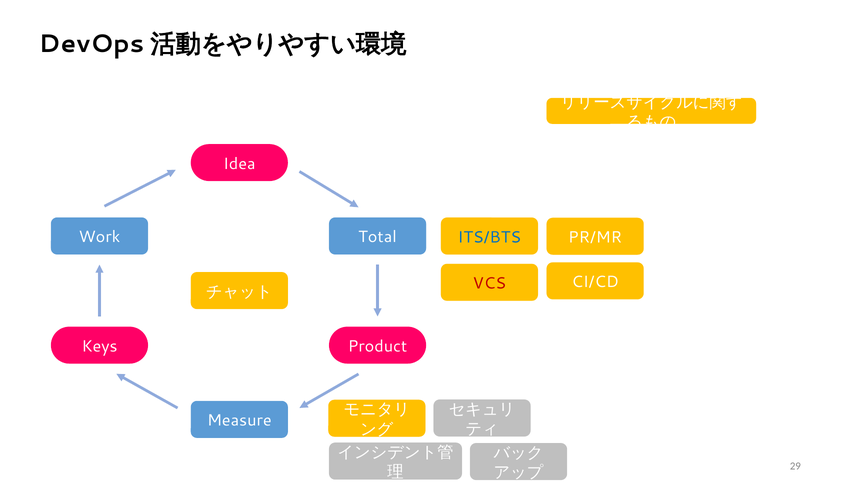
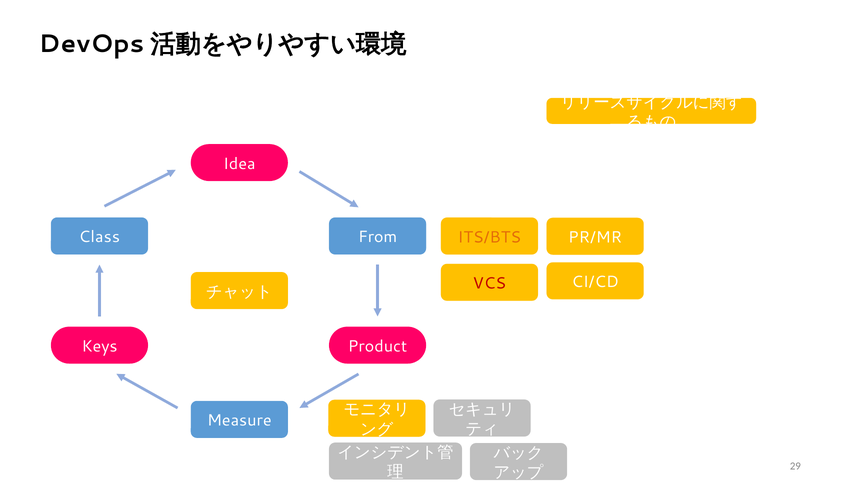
Work: Work -> Class
Total: Total -> From
ITS/BTS colour: blue -> orange
